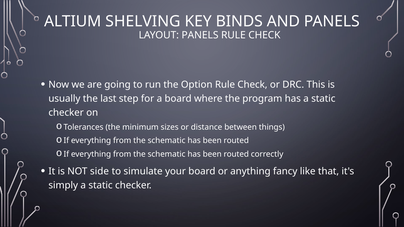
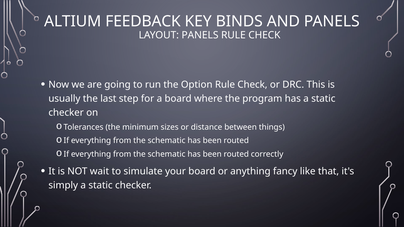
SHELVING: SHELVING -> FEEDBACK
side: side -> wait
